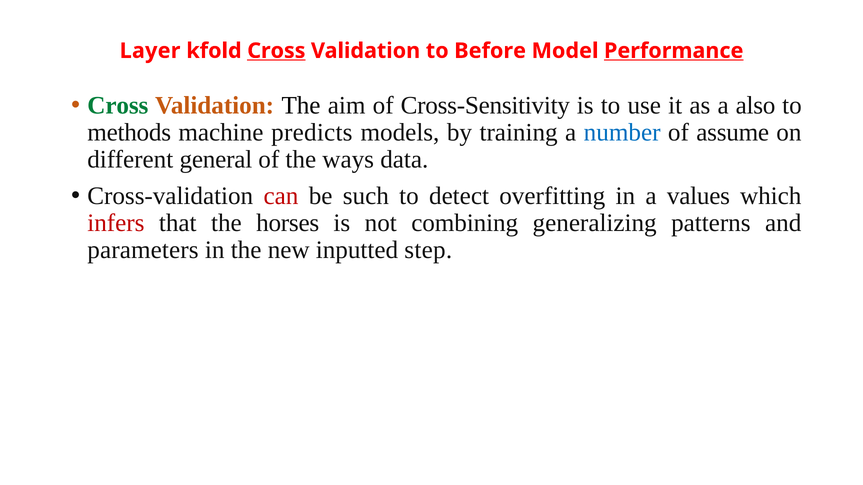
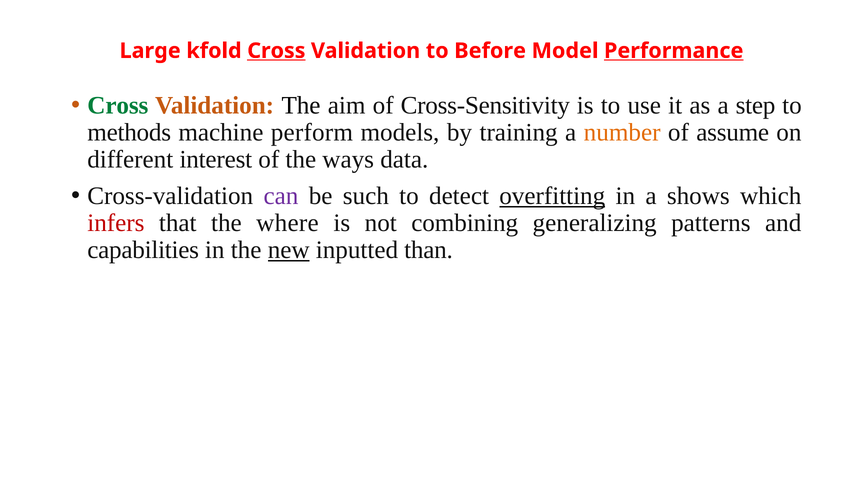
Layer: Layer -> Large
also: also -> step
predicts: predicts -> perform
number colour: blue -> orange
general: general -> interest
can colour: red -> purple
overfitting underline: none -> present
values: values -> shows
horses: horses -> where
parameters: parameters -> capabilities
new underline: none -> present
step: step -> than
